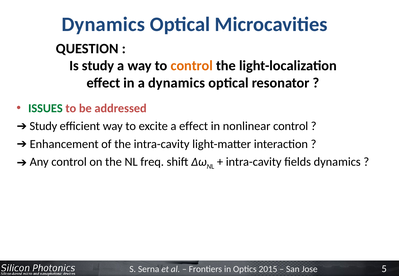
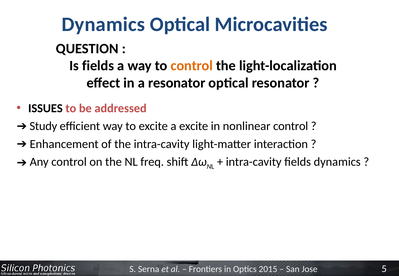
Is study: study -> fields
a dynamics: dynamics -> resonator
ISSUES colour: green -> black
a effect: effect -> excite
